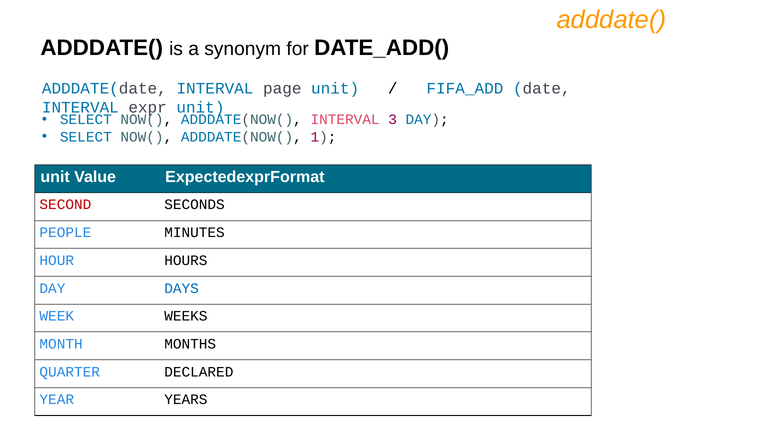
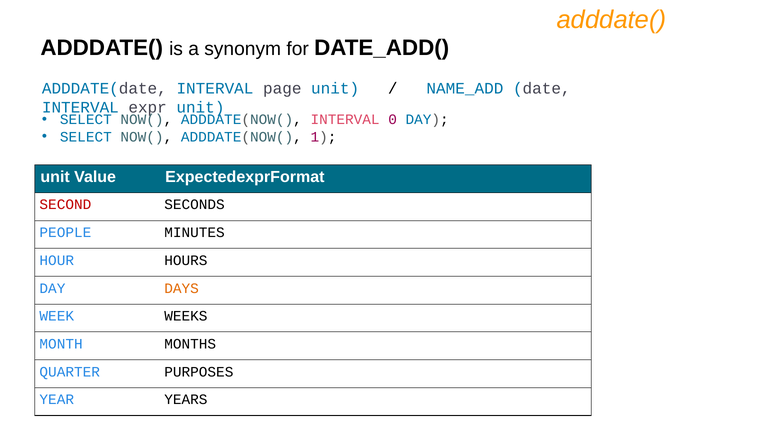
FIFA_ADD: FIFA_ADD -> NAME_ADD
3: 3 -> 0
DAYS colour: blue -> orange
DECLARED: DECLARED -> PURPOSES
